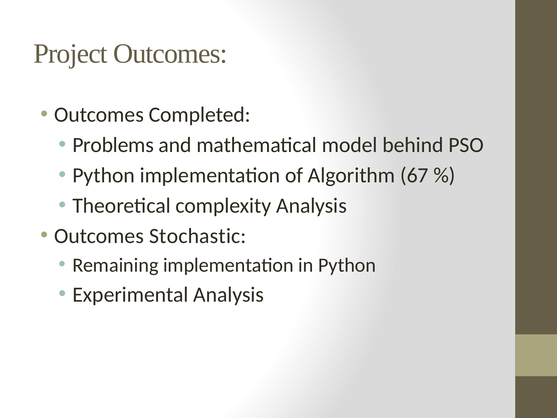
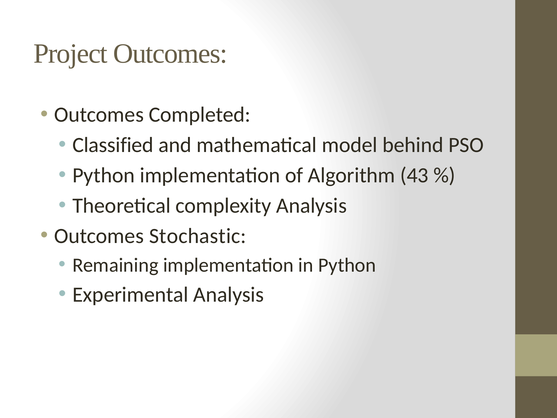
Problems: Problems -> Classified
67: 67 -> 43
